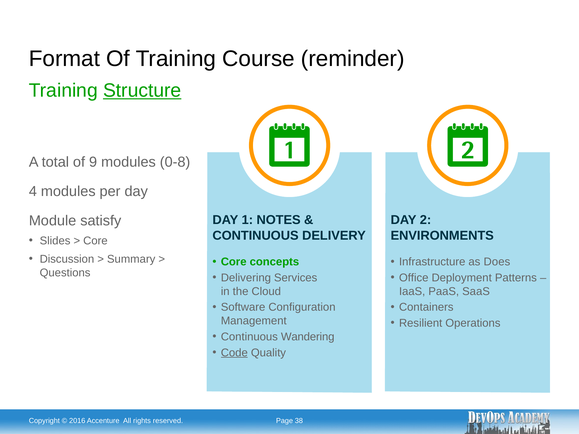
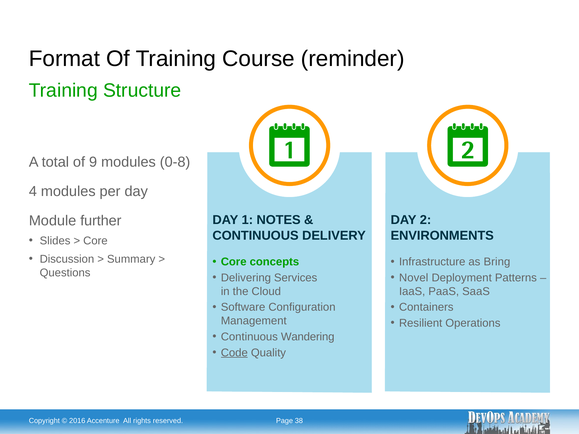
Structure underline: present -> none
satisfy: satisfy -> further
Does: Does -> Bring
Office: Office -> Novel
